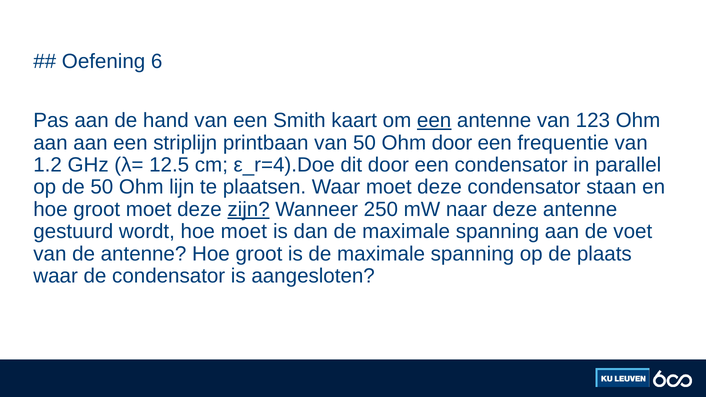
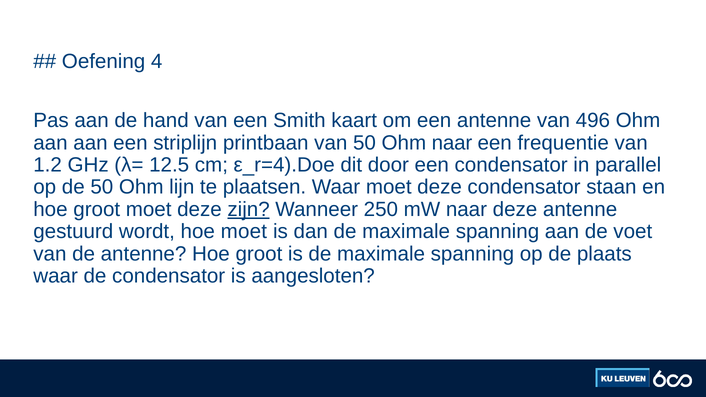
6: 6 -> 4
een at (434, 121) underline: present -> none
123: 123 -> 496
Ohm door: door -> naar
